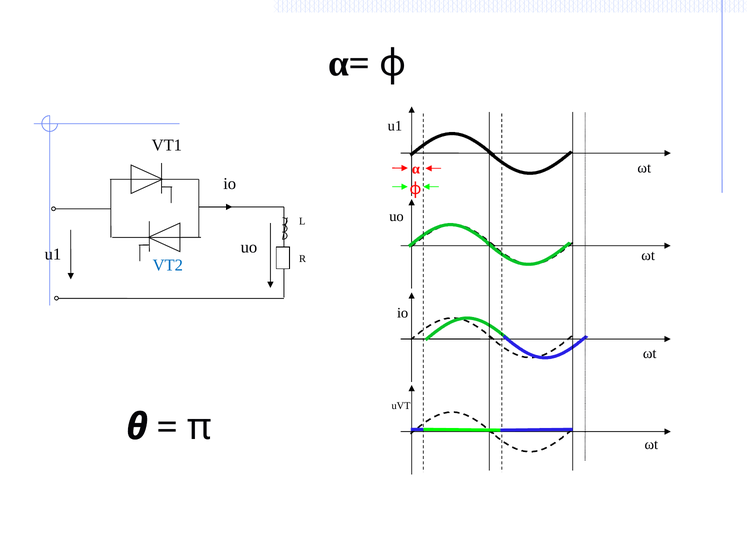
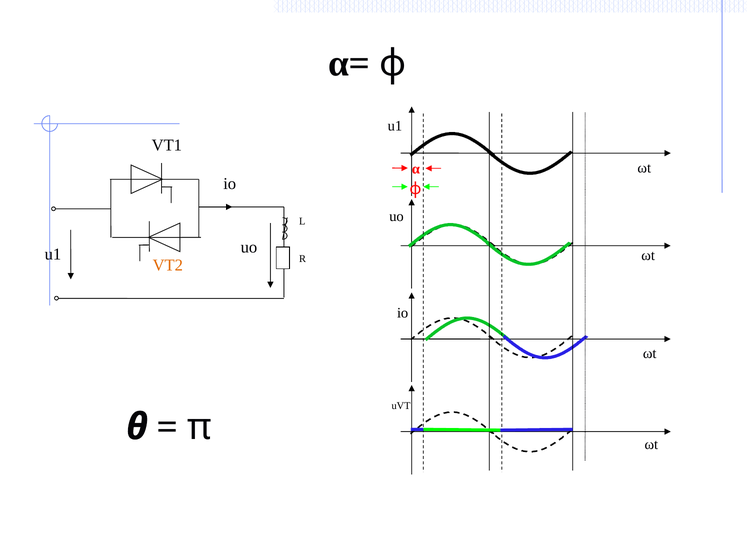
VT2 colour: blue -> orange
